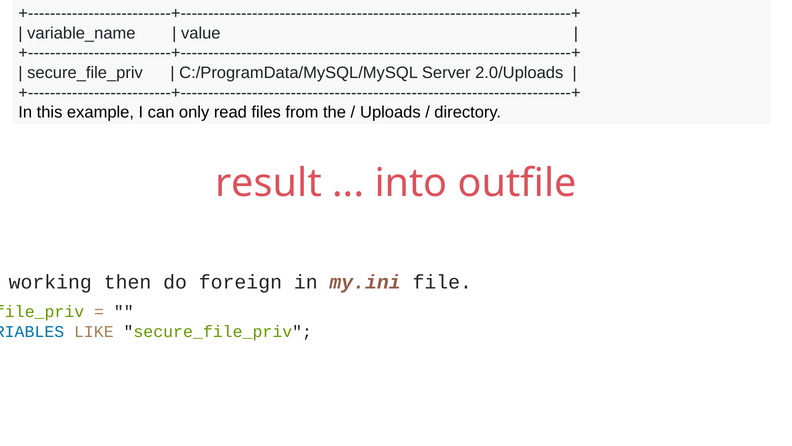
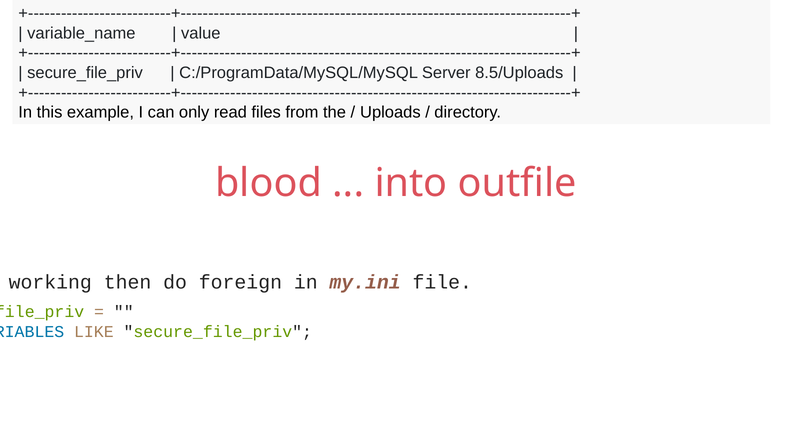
2.0/Uploads: 2.0/Uploads -> 8.5/Uploads
result: result -> blood
